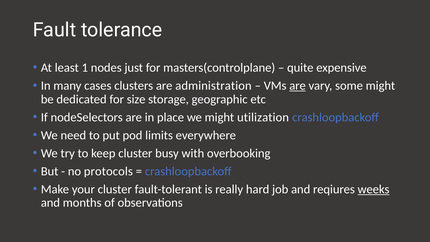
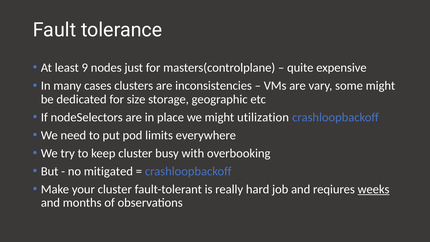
1: 1 -> 9
administration: administration -> inconsistencies
are at (298, 86) underline: present -> none
protocols: protocols -> mitigated
